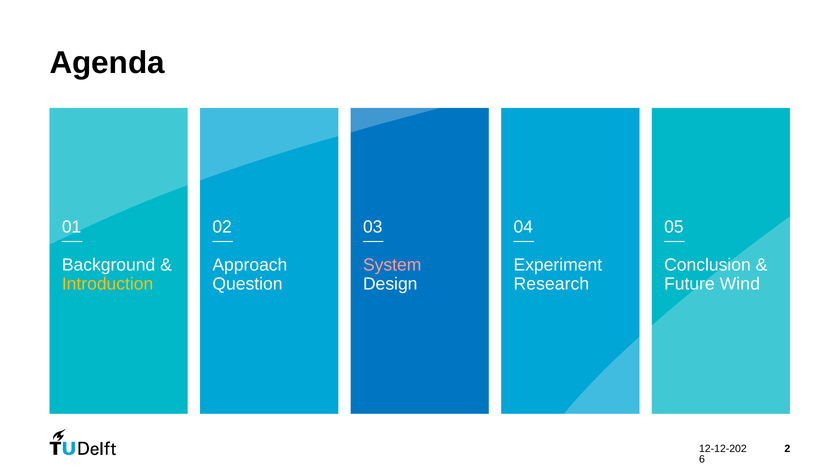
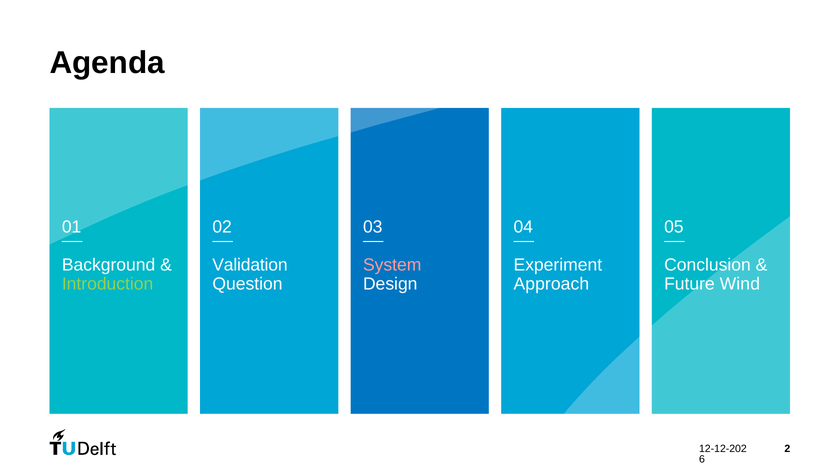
Approach: Approach -> Validation
Introduction colour: yellow -> light green
Research: Research -> Approach
